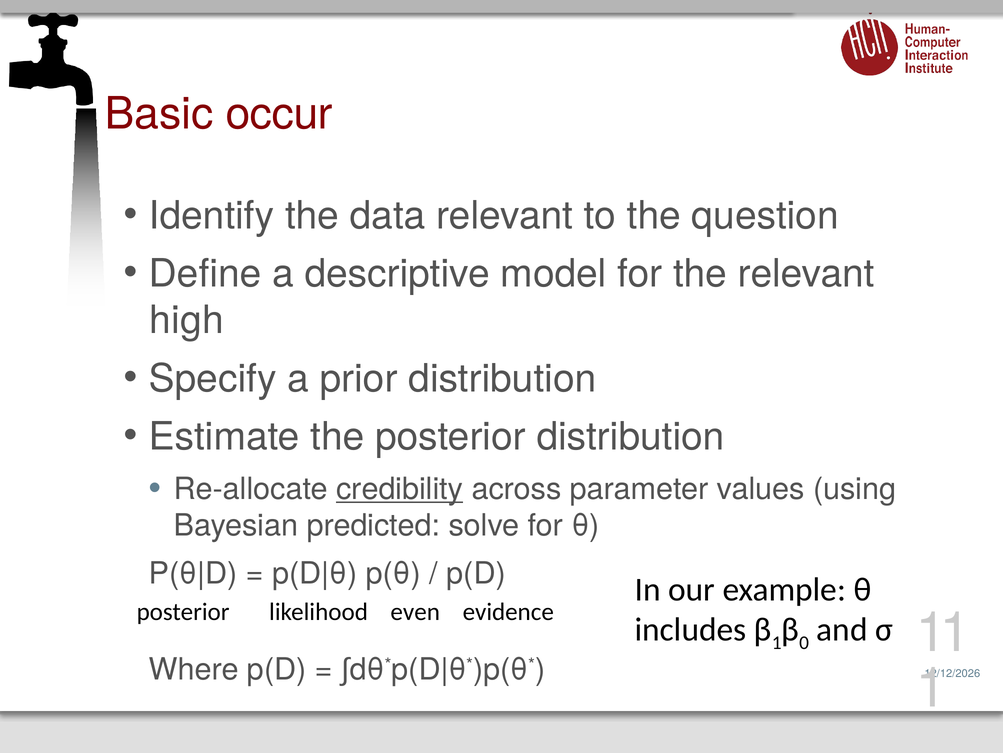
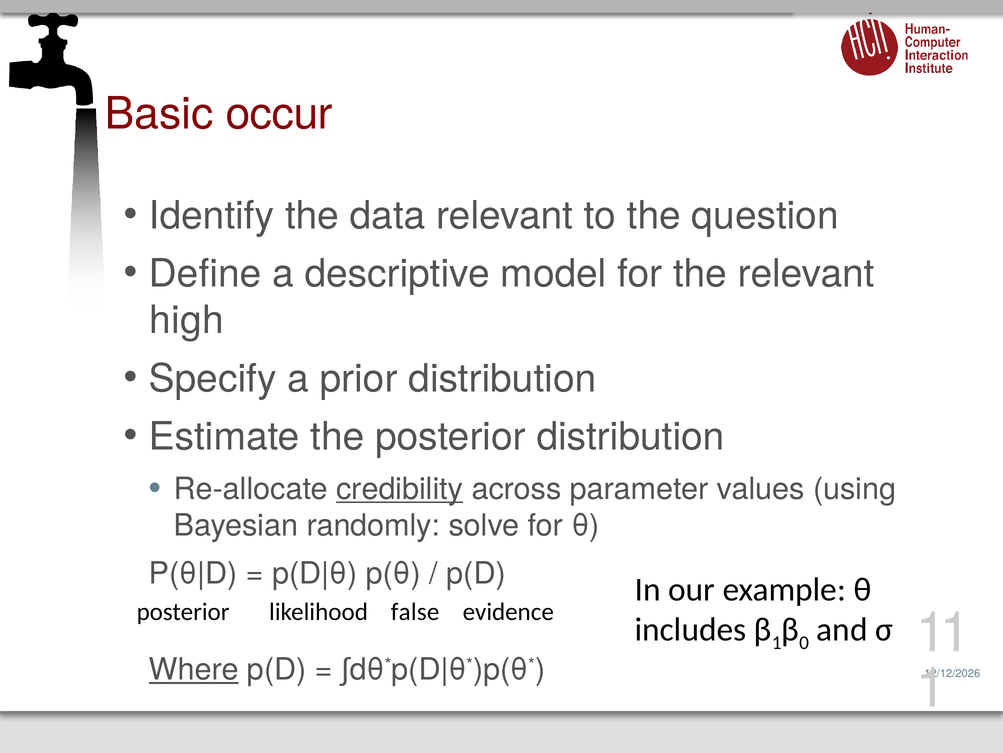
predicted: predicted -> randomly
even: even -> false
Where underline: none -> present
